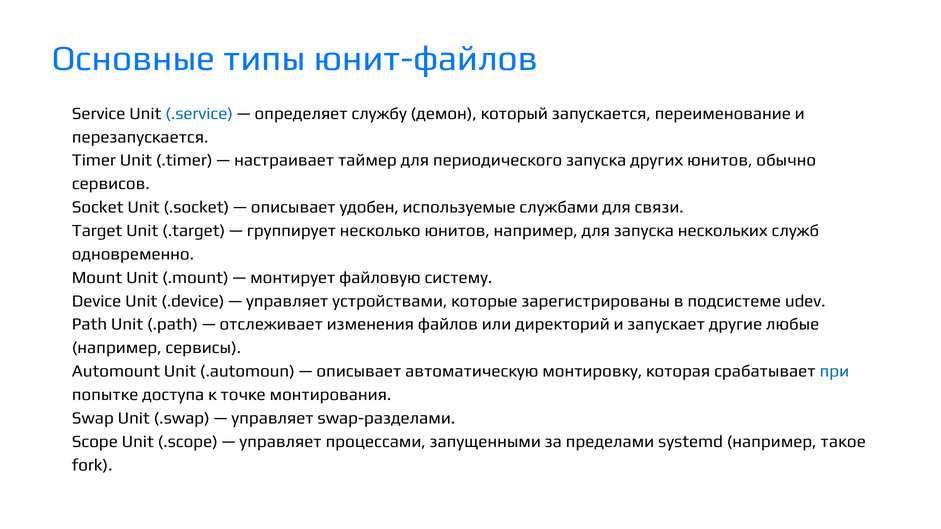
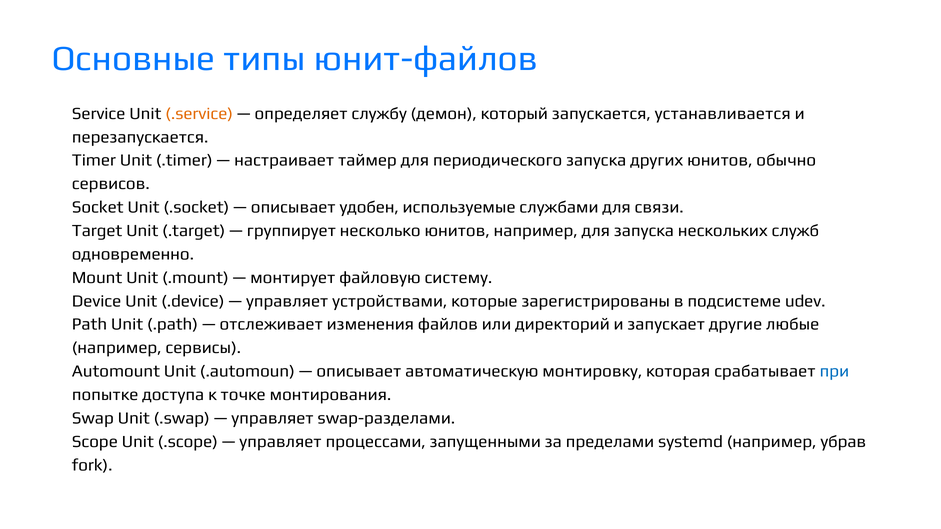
.service colour: blue -> orange
переименование: переименование -> устанавливается
такое: такое -> убрав
